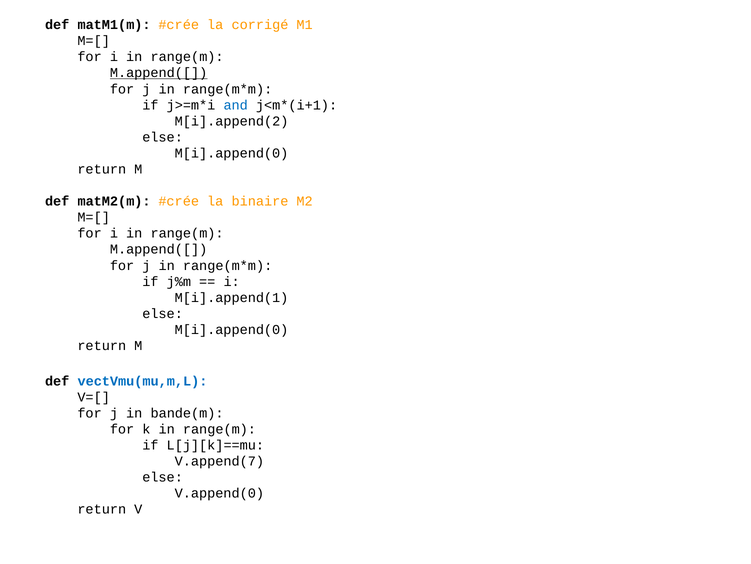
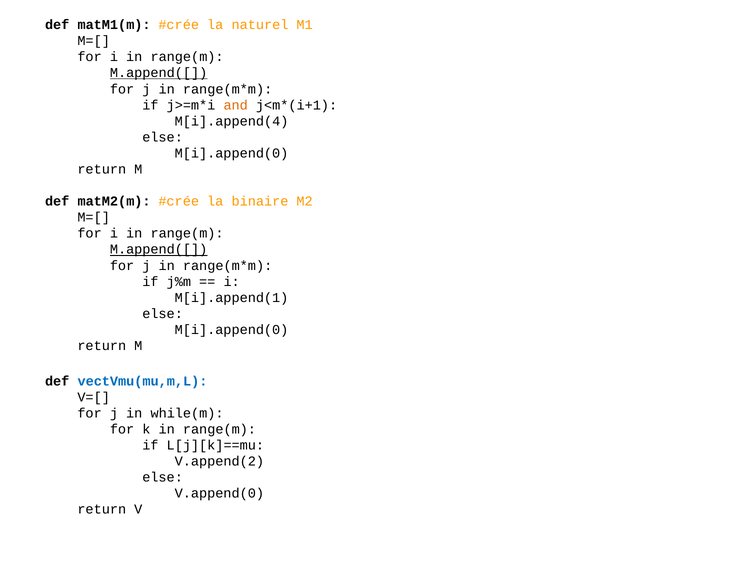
corrigé: corrigé -> naturel
and colour: blue -> orange
M[i].append(2: M[i].append(2 -> M[i].append(4
M.append([ at (159, 249) underline: none -> present
bande(m: bande(m -> while(m
V.append(7: V.append(7 -> V.append(2
